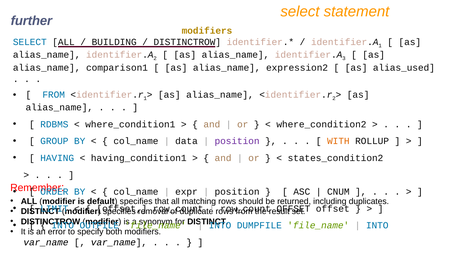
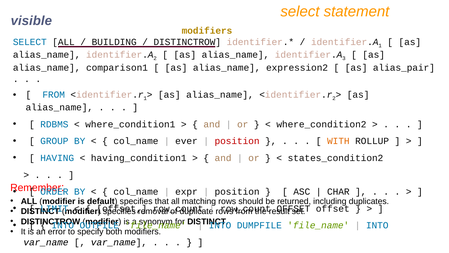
further: further -> visible
alias_used: alias_used -> alias_pair
data: data -> ever
position at (237, 141) colour: purple -> red
CNUM: CNUM -> CHAR
